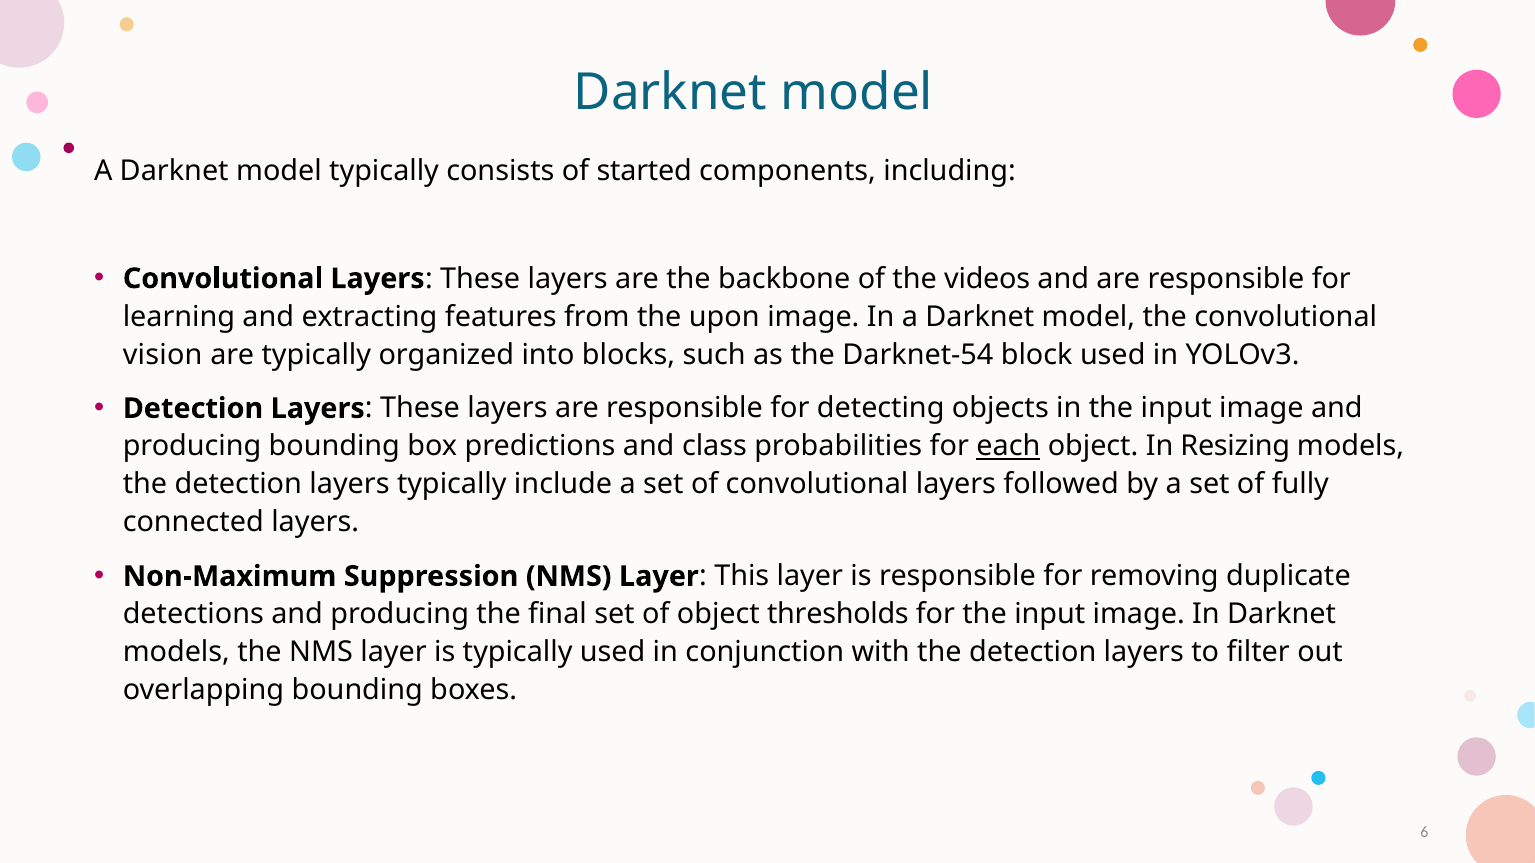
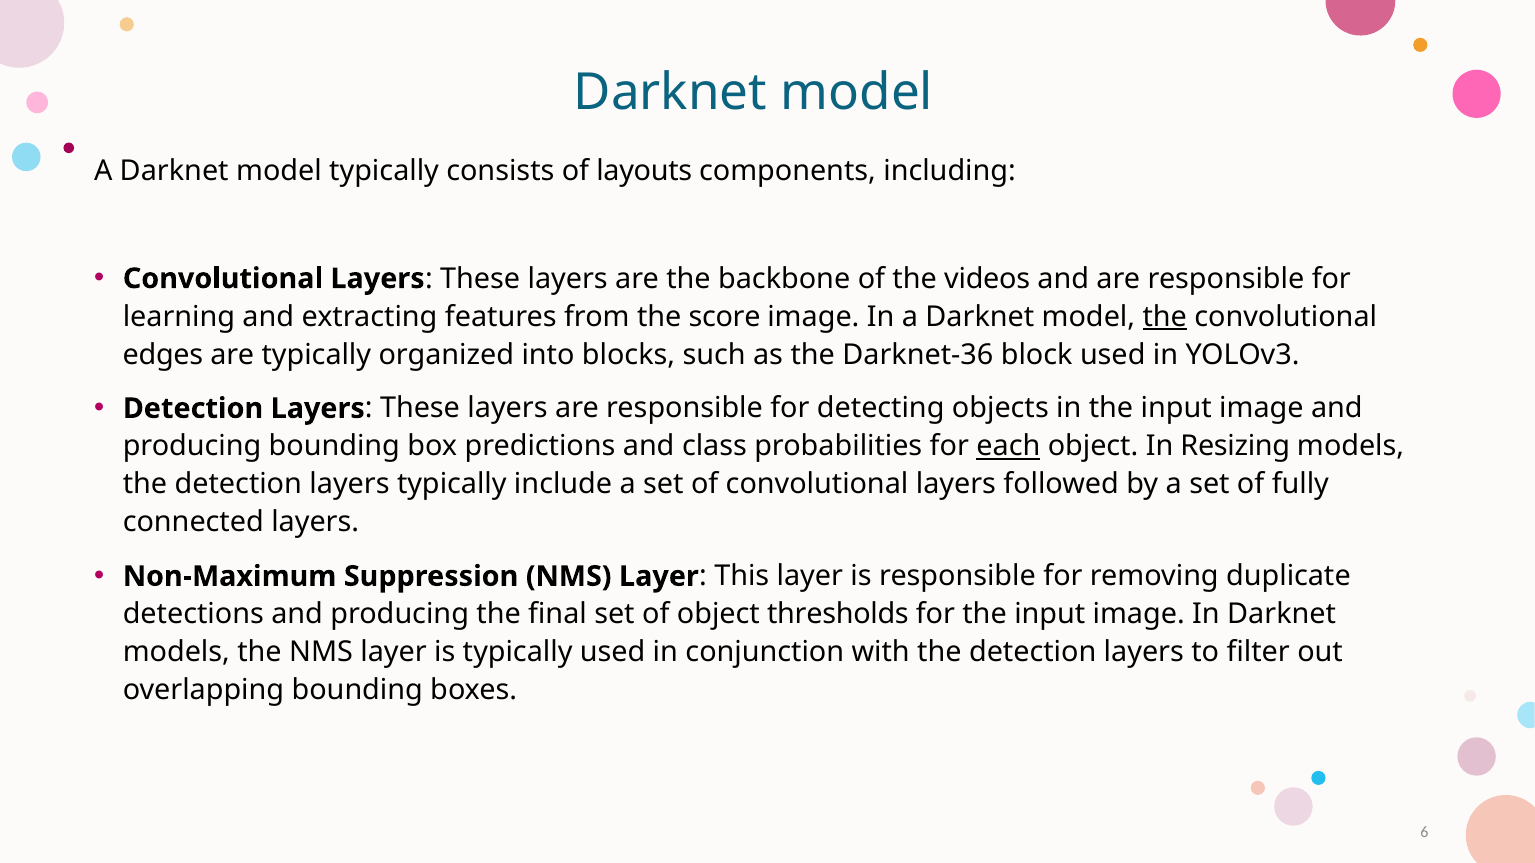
started: started -> layouts
upon: upon -> score
the at (1165, 317) underline: none -> present
vision: vision -> edges
Darknet-54: Darknet-54 -> Darknet-36
